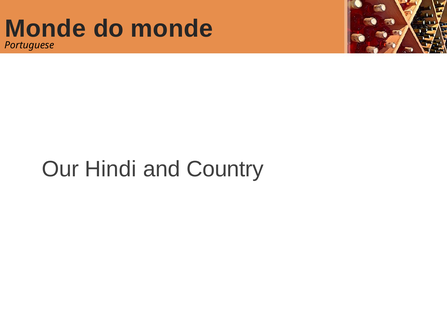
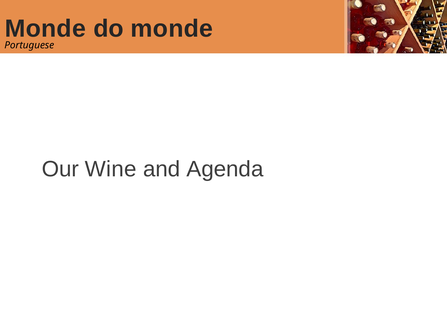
Hindi: Hindi -> Wine
Country: Country -> Agenda
